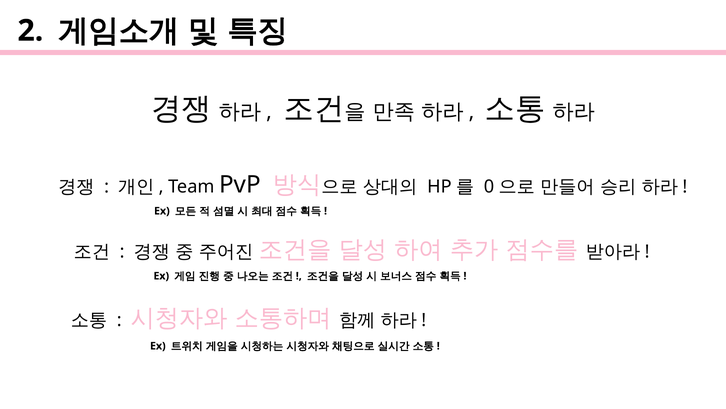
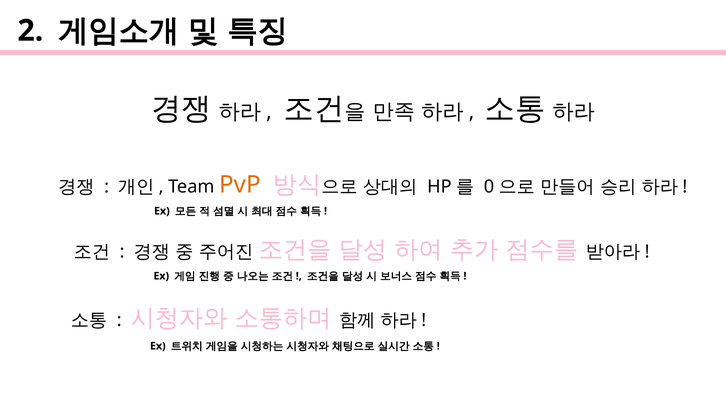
PvP colour: black -> orange
